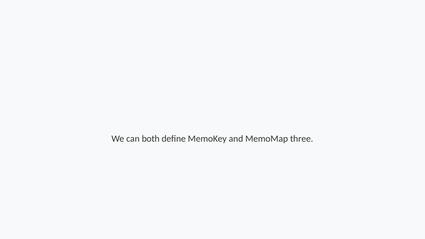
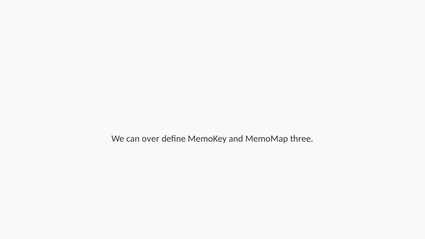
both: both -> over
